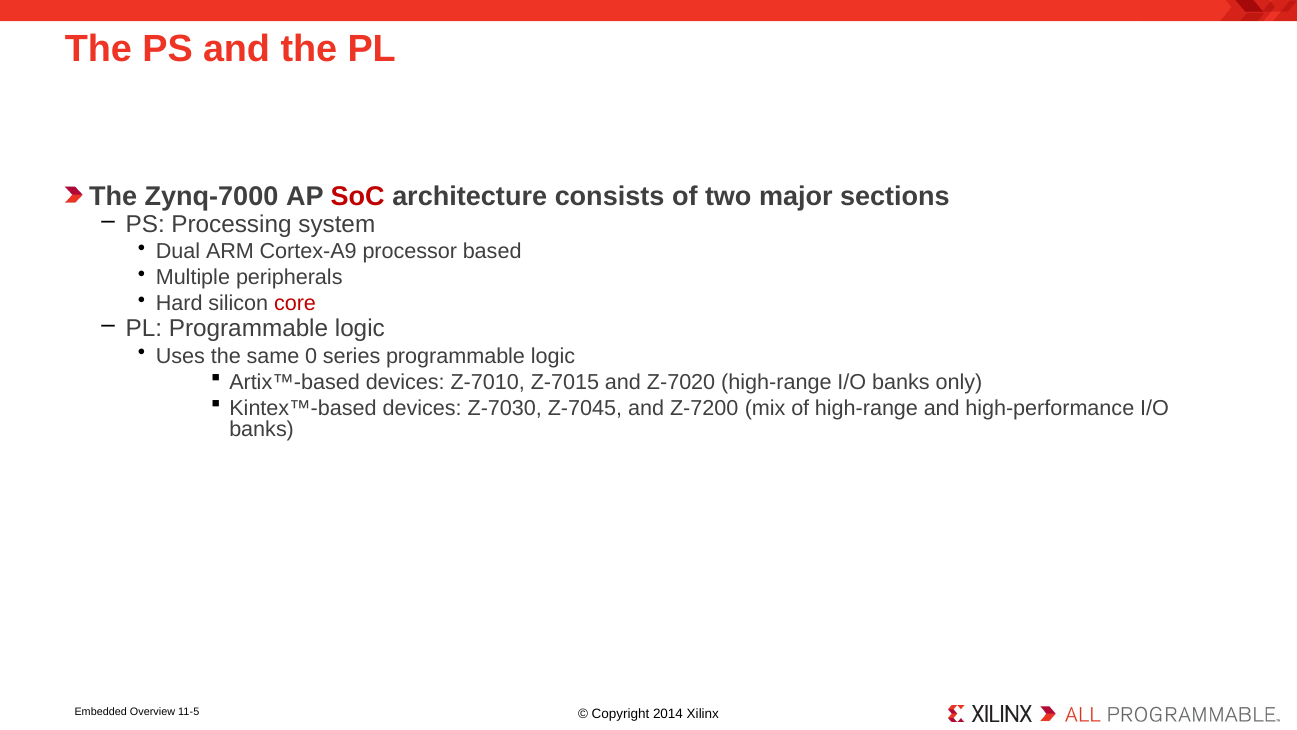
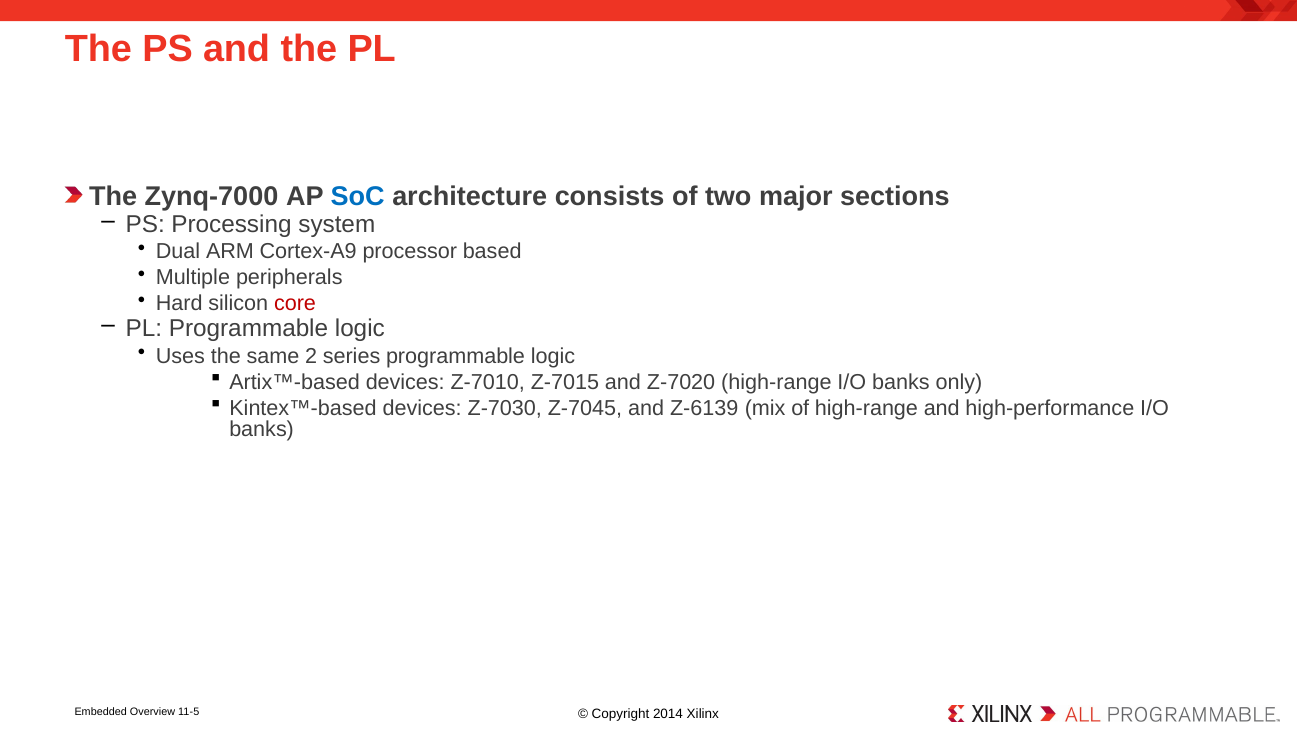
SoC colour: red -> blue
0: 0 -> 2
Z-7200: Z-7200 -> Z-6139
